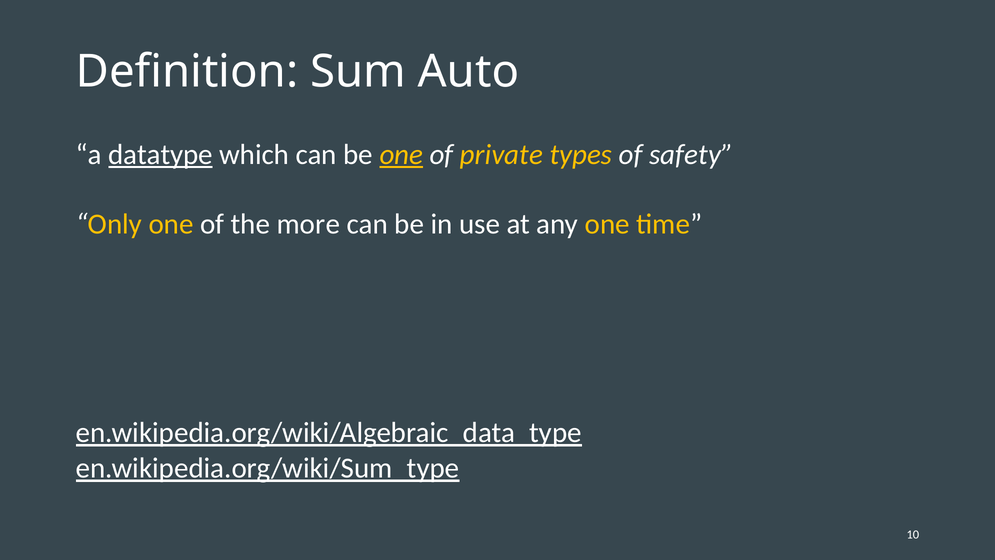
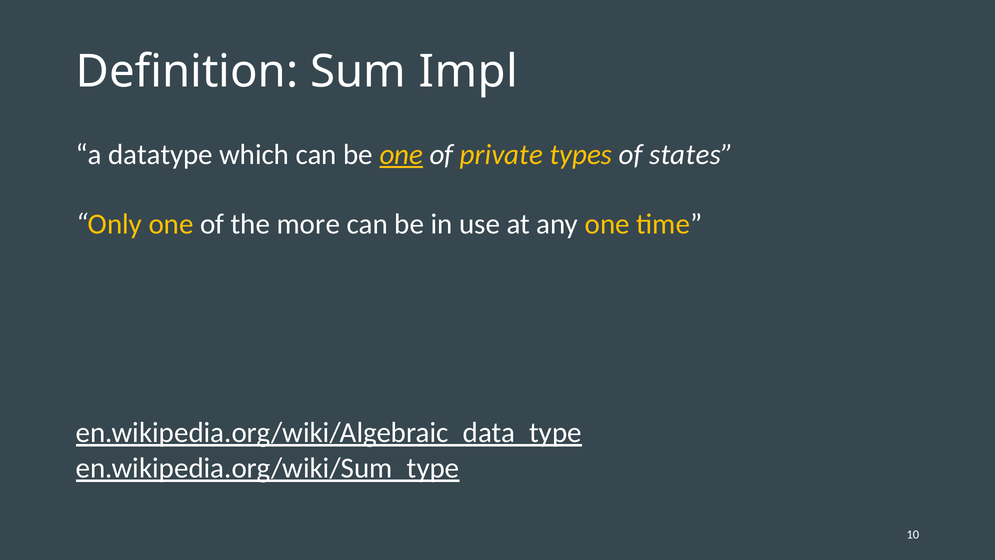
Auto: Auto -> Impl
datatype underline: present -> none
safety: safety -> states
